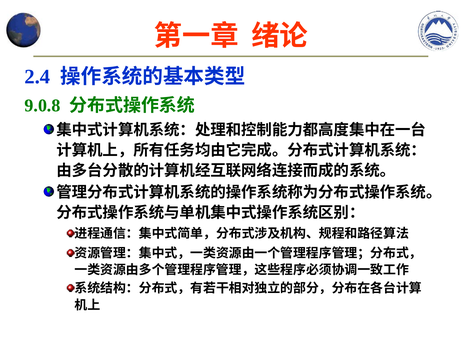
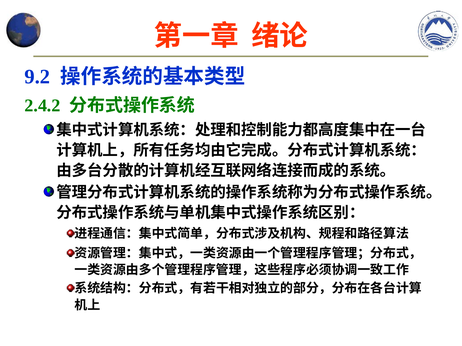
2.4: 2.4 -> 9.2
9.0.8: 9.0.8 -> 2.4.2
